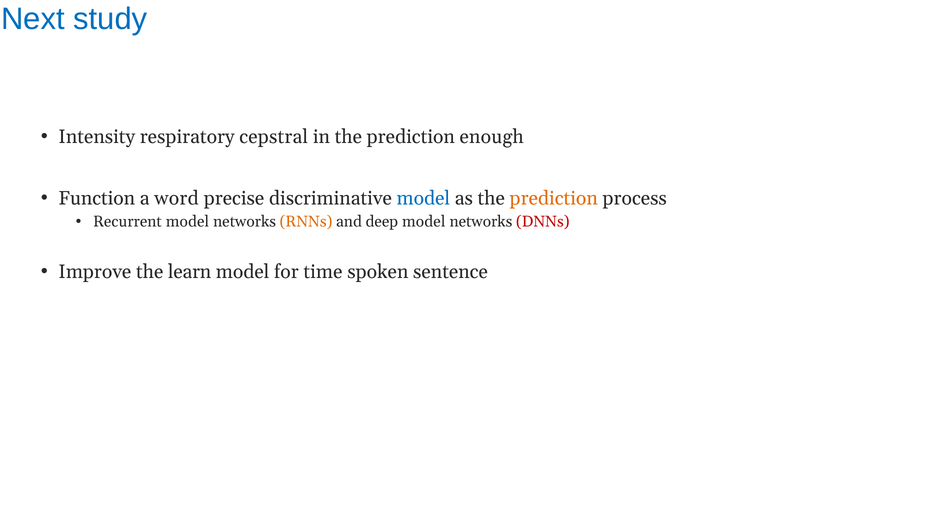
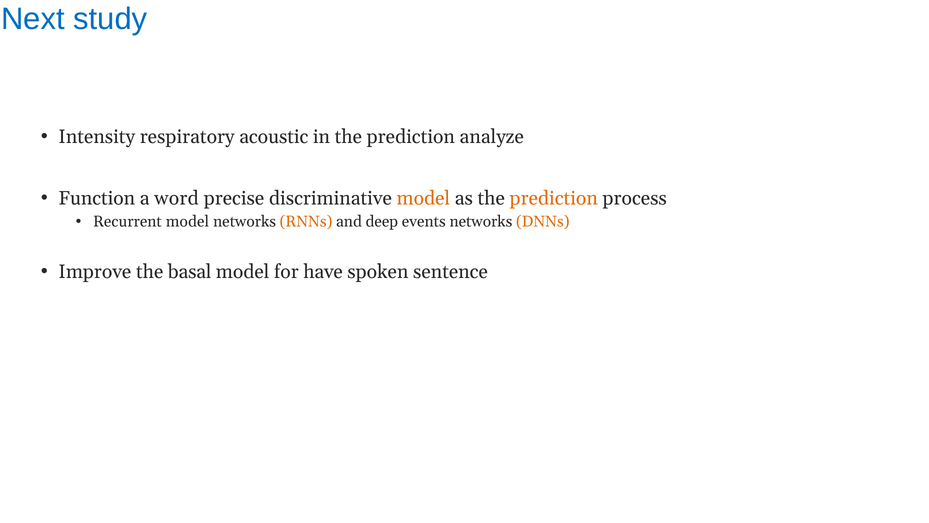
cepstral: cepstral -> acoustic
enough: enough -> analyze
model at (423, 198) colour: blue -> orange
deep model: model -> events
DNNs colour: red -> orange
learn: learn -> basal
time: time -> have
